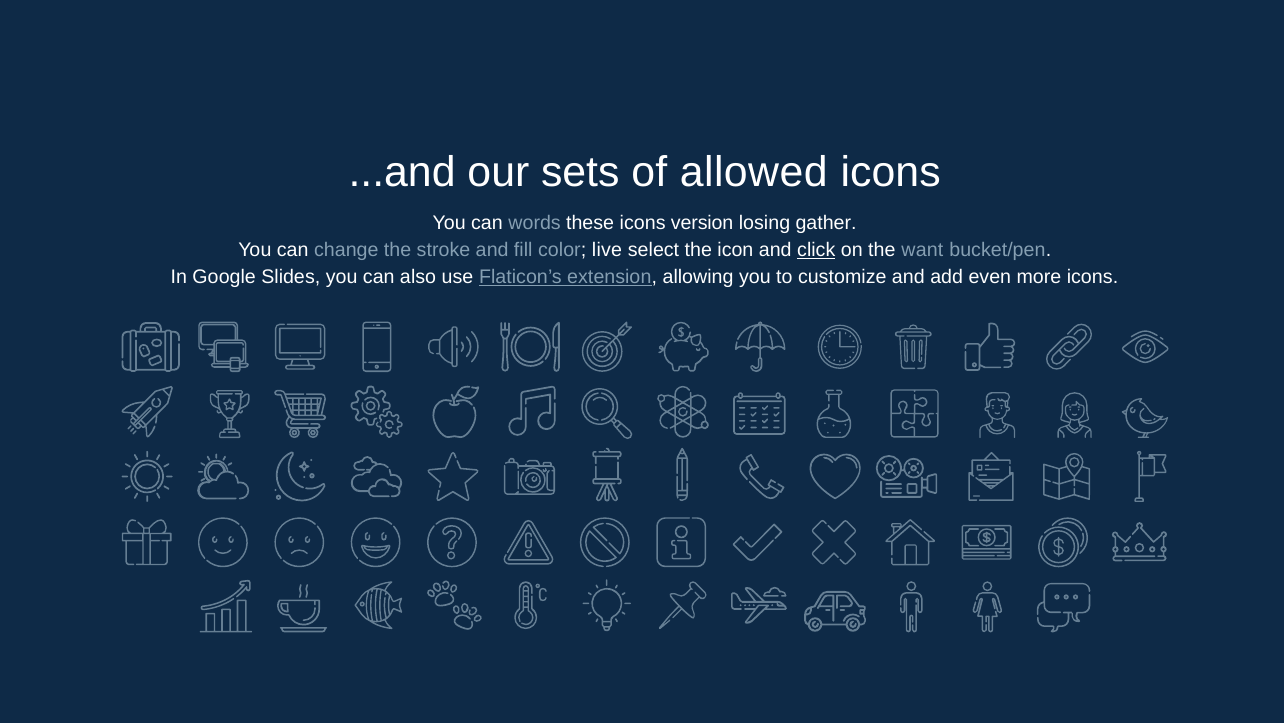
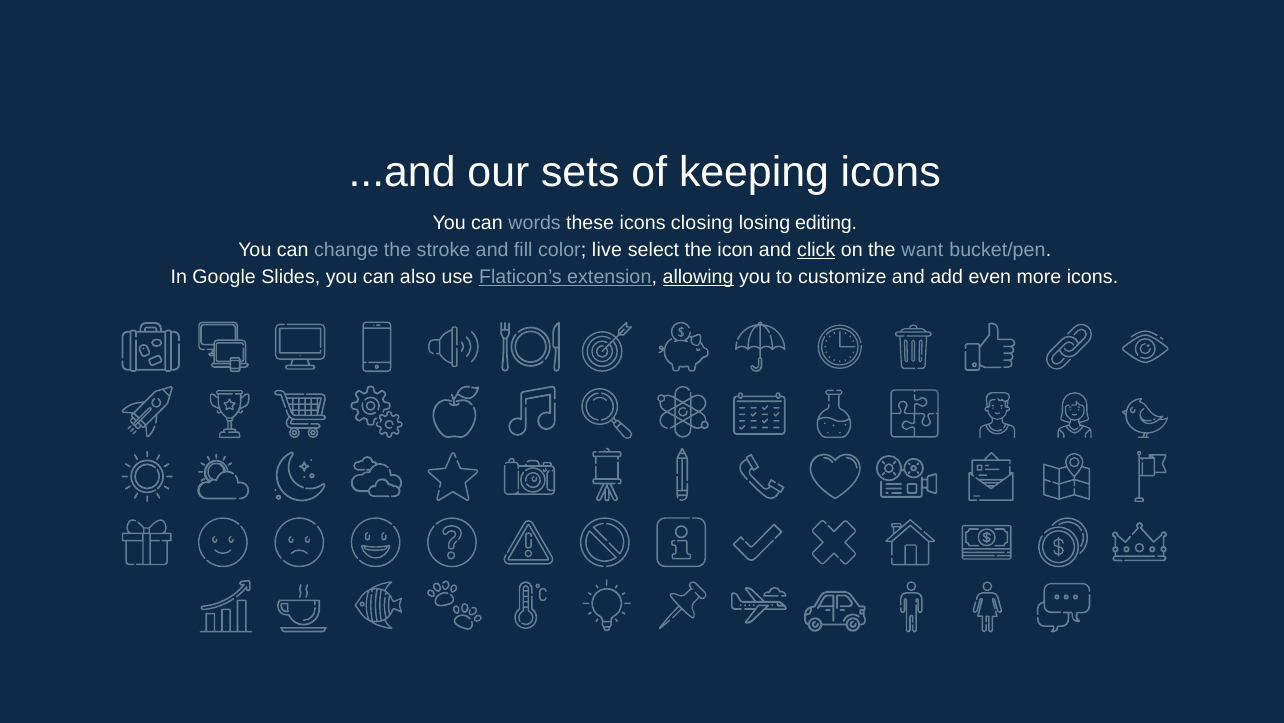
allowed: allowed -> keeping
version: version -> closing
gather: gather -> editing
allowing underline: none -> present
